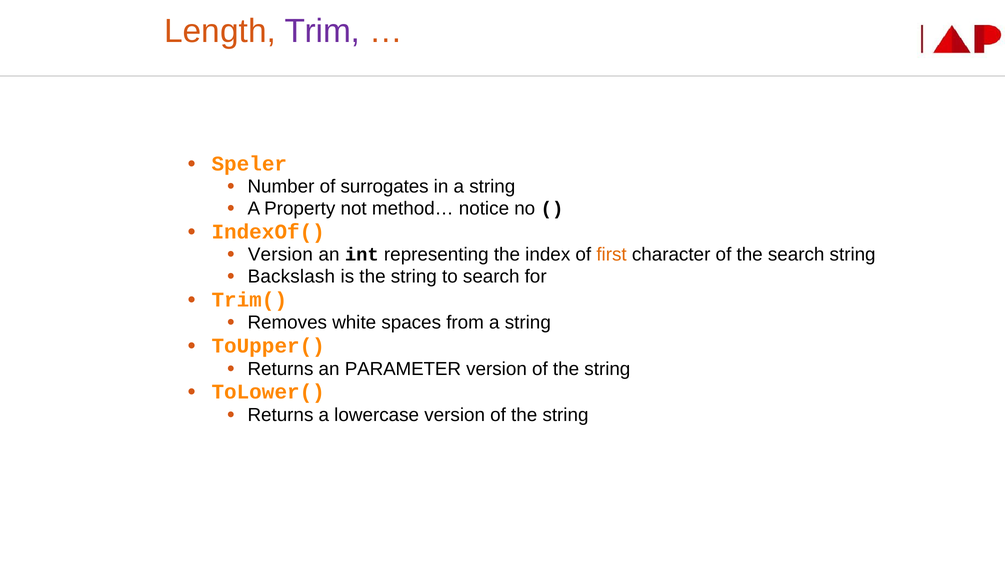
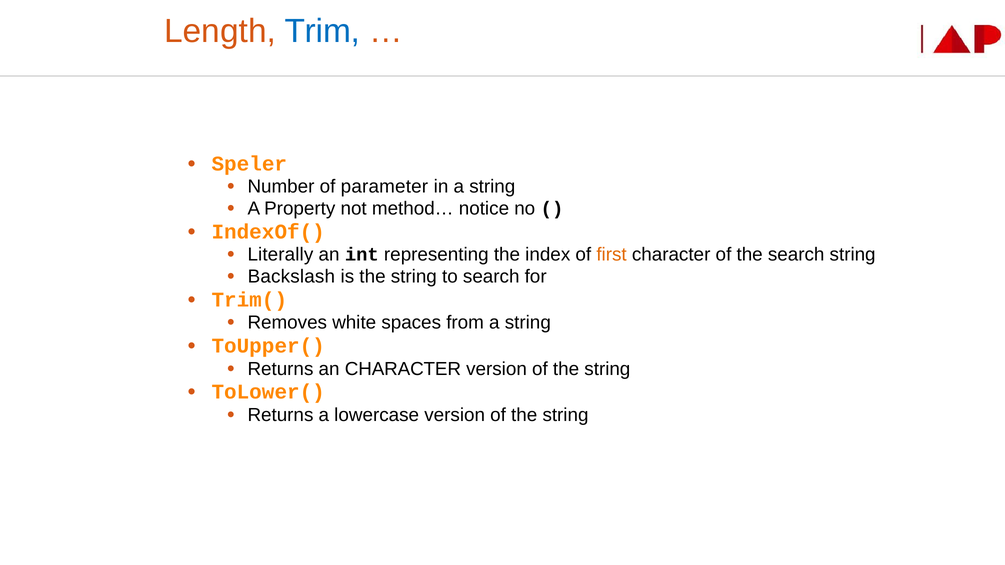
Trim colour: purple -> blue
surrogates: surrogates -> parameter
Version at (280, 255): Version -> Literally
an PARAMETER: PARAMETER -> CHARACTER
